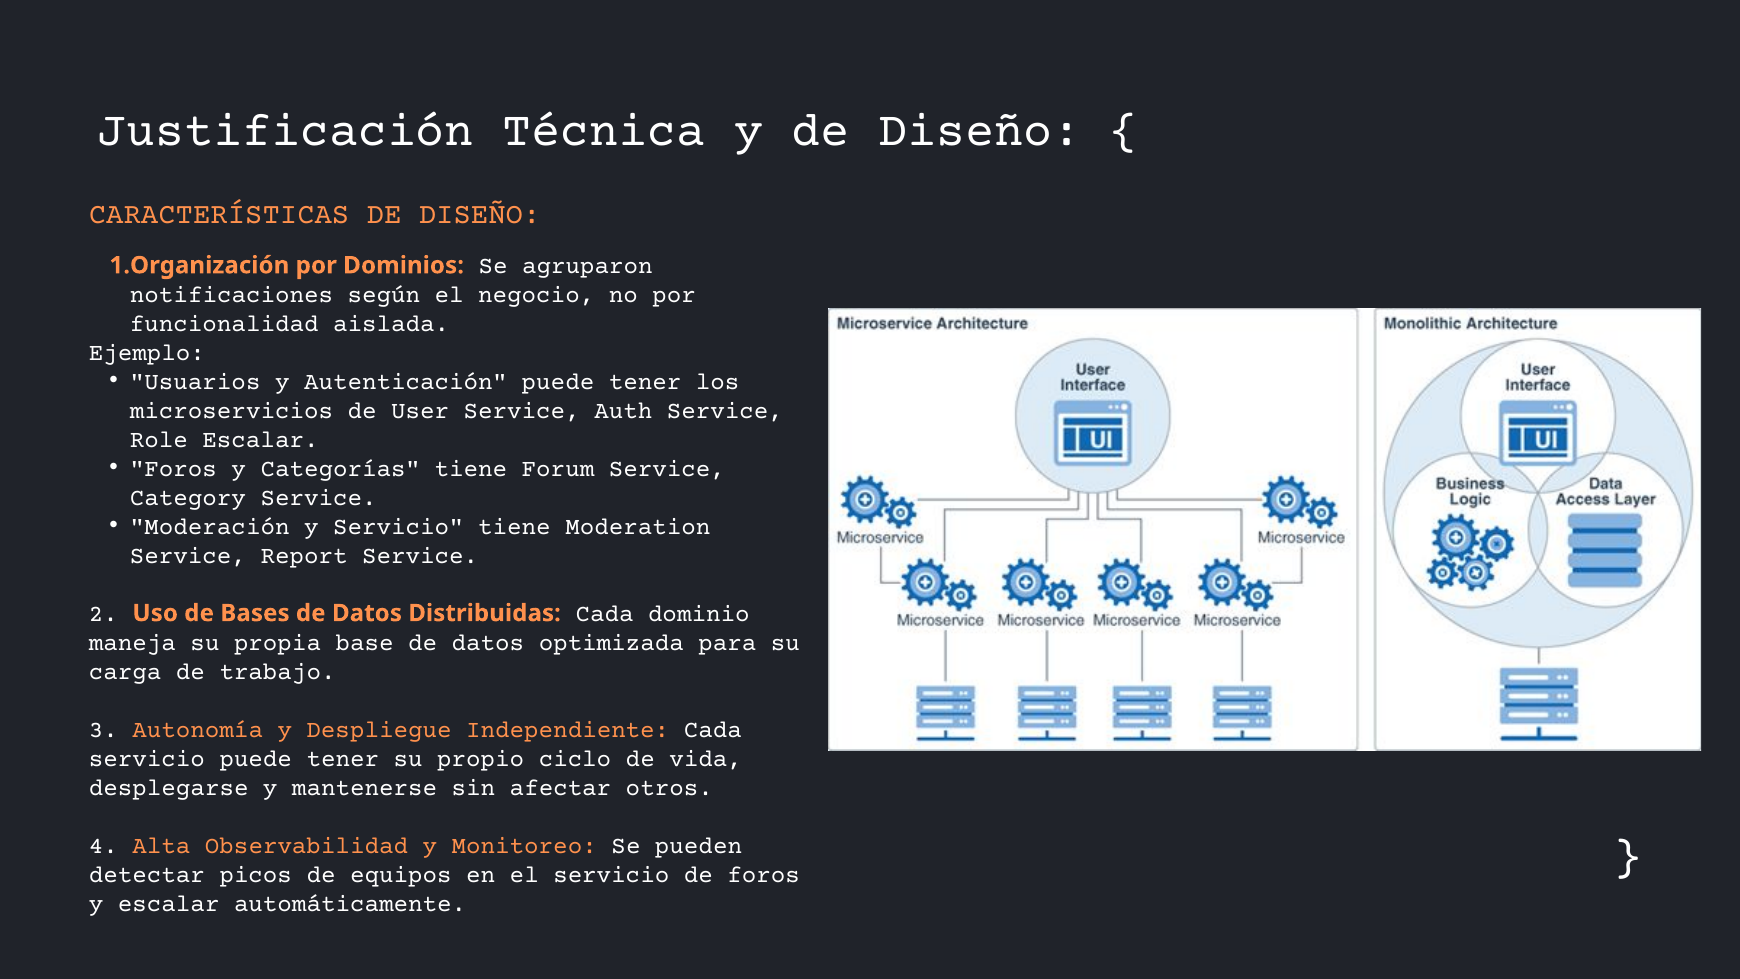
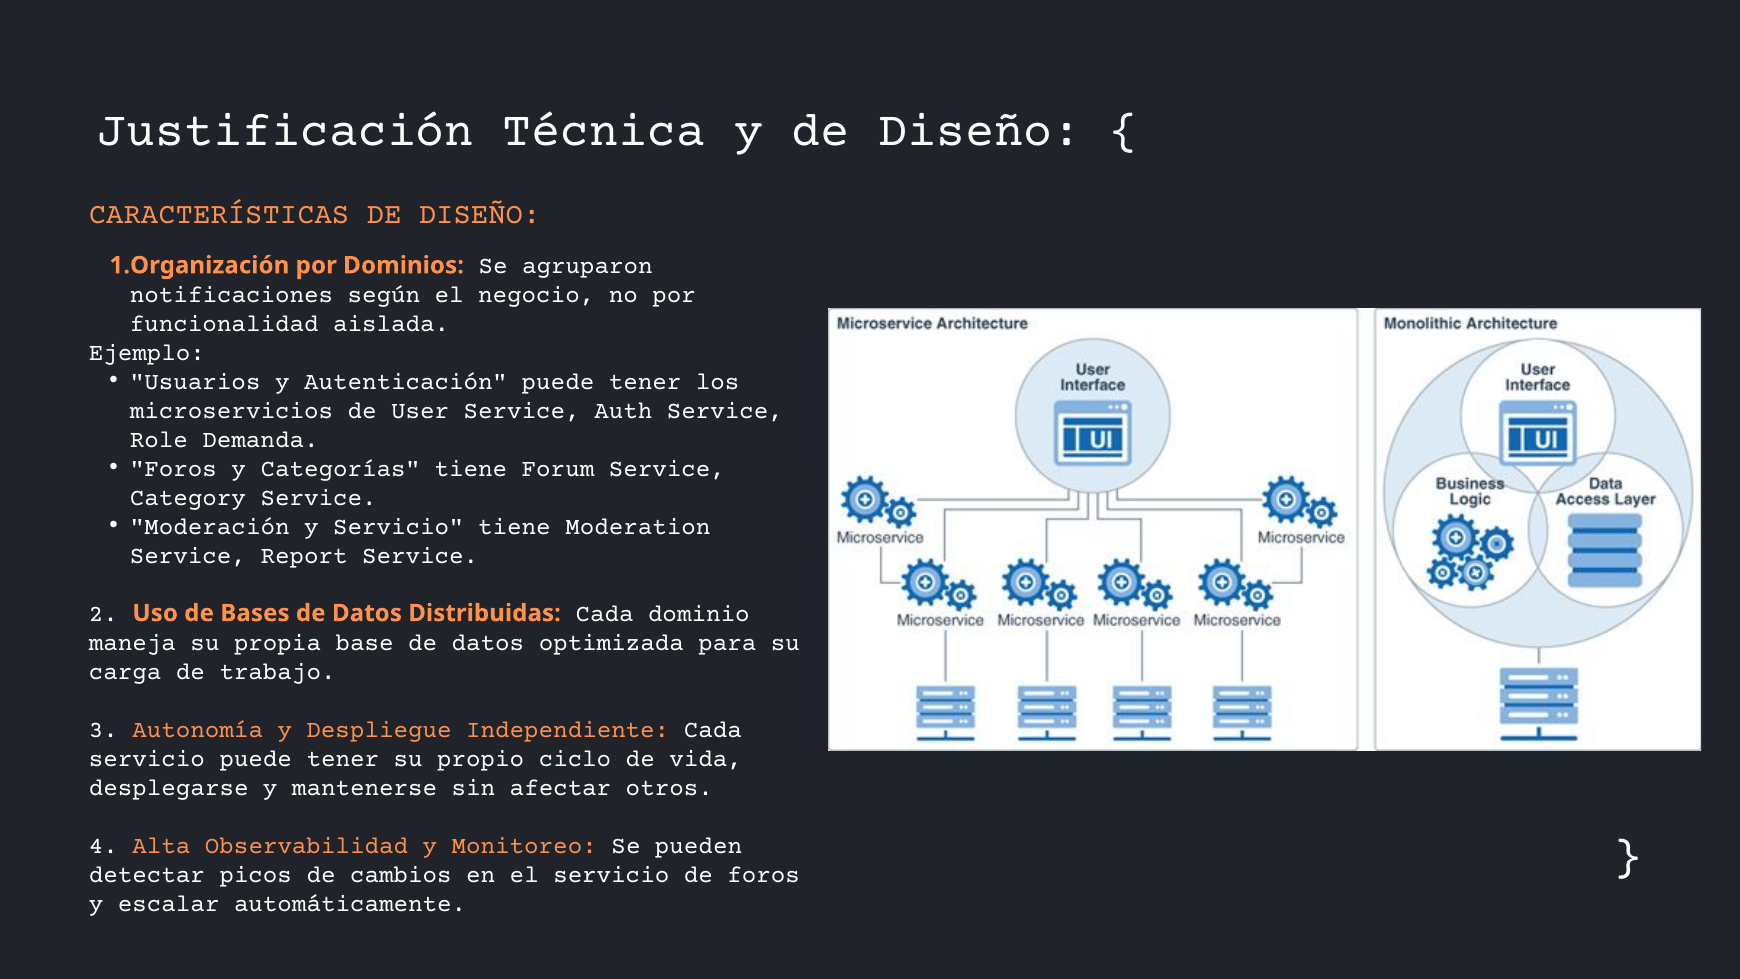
Role Escalar: Escalar -> Demanda
equipos: equipos -> cambios
